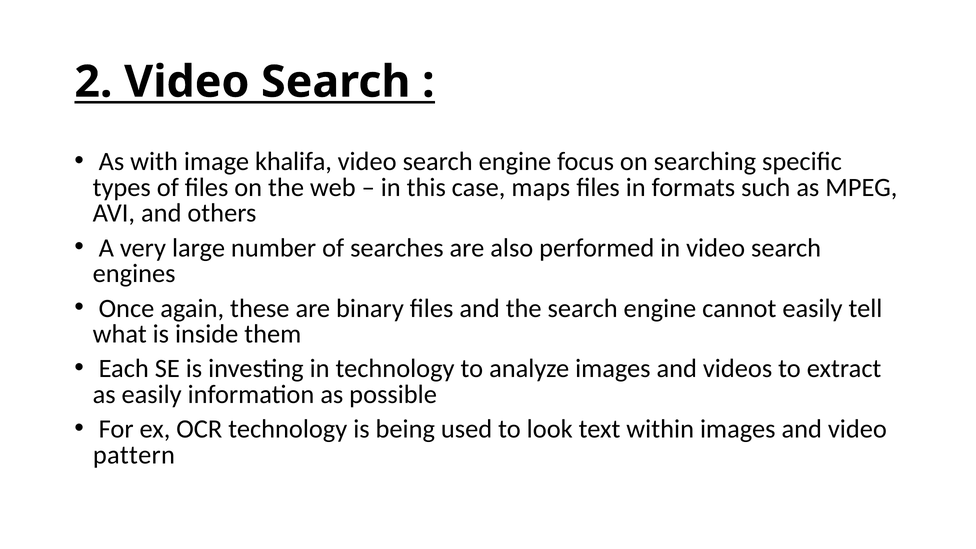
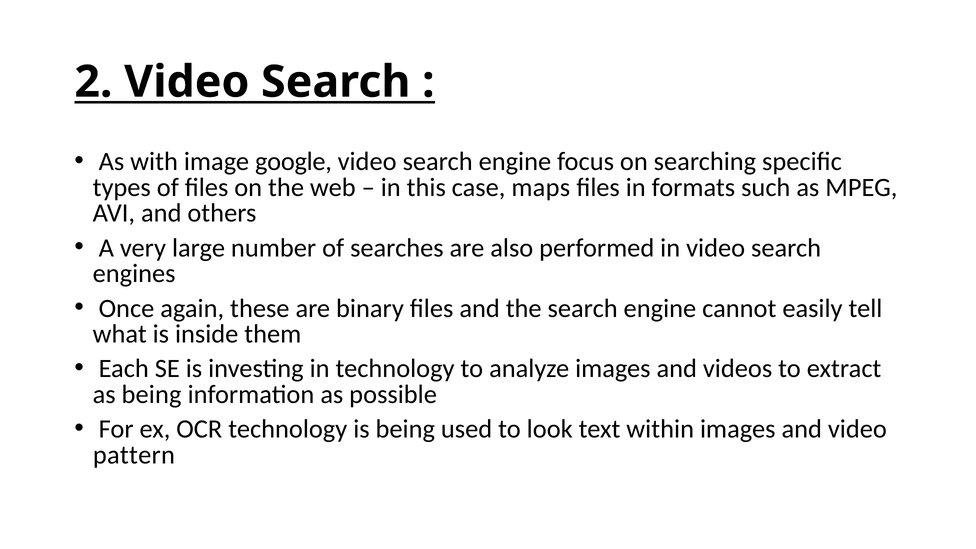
khalifa: khalifa -> google
as easily: easily -> being
